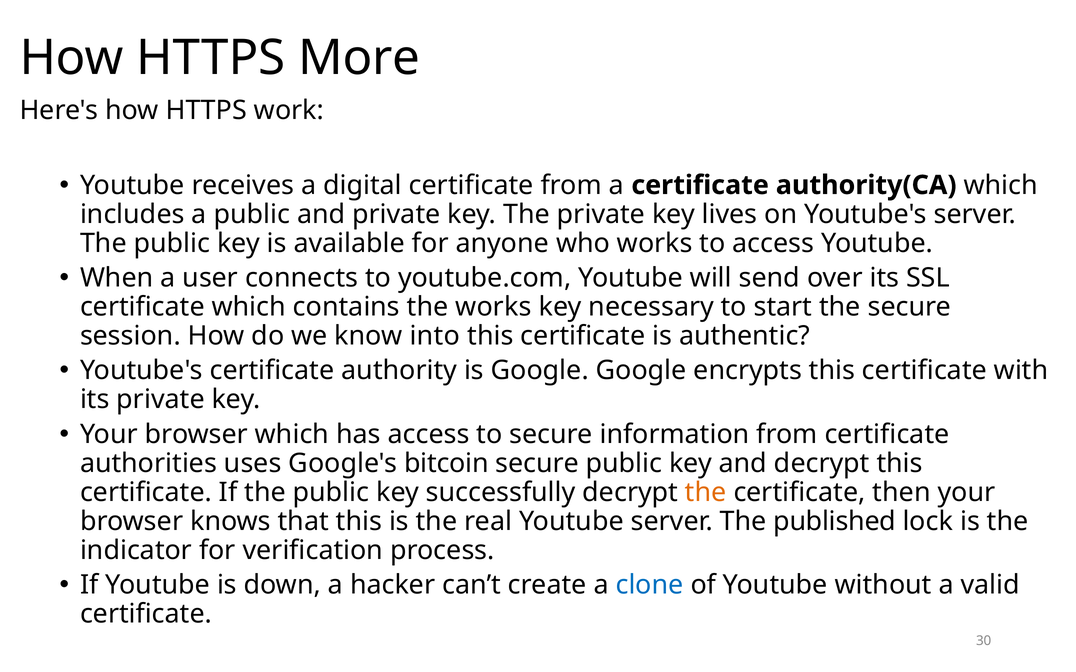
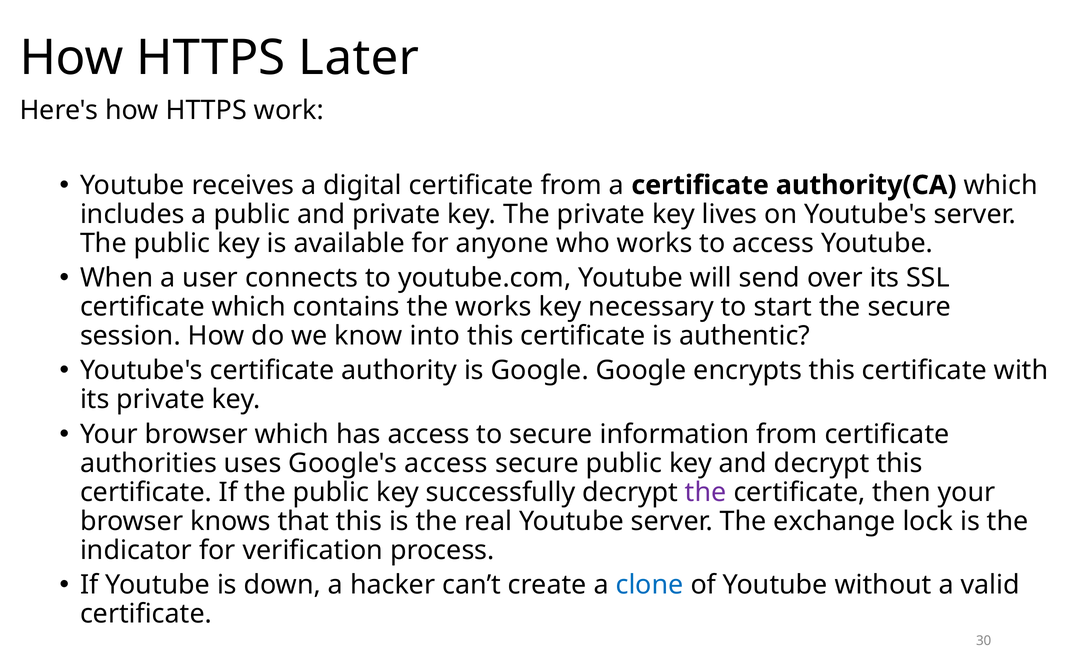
More: More -> Later
Google's bitcoin: bitcoin -> access
the at (706, 493) colour: orange -> purple
published: published -> exchange
